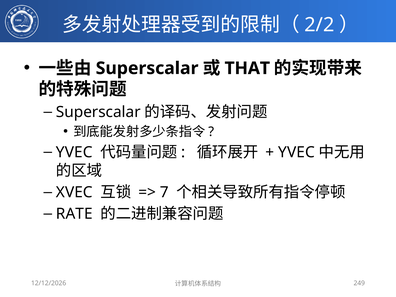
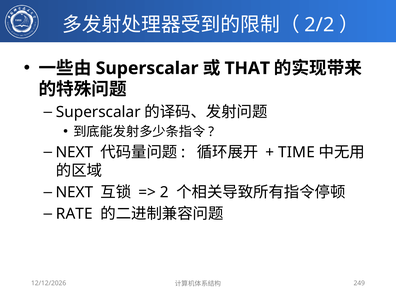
YVEC at (74, 152): YVEC -> NEXT
YVEC at (297, 152): YVEC -> TIME
XVEC at (74, 192): XVEC -> NEXT
7: 7 -> 2
